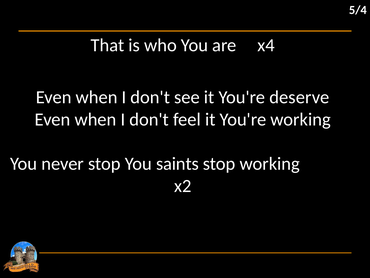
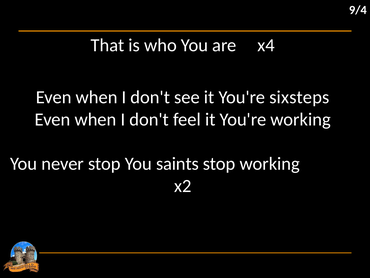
5/4: 5/4 -> 9/4
deserve: deserve -> sixsteps
